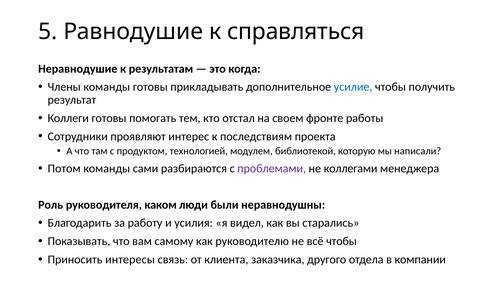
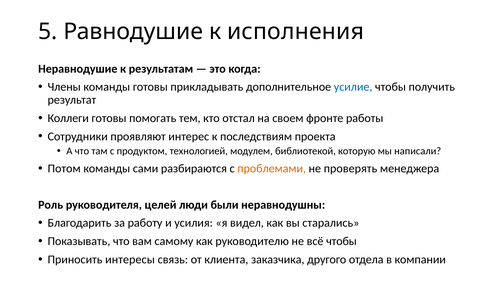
справляться: справляться -> исполнения
проблемами colour: purple -> orange
коллегами: коллегами -> проверять
каком: каком -> целей
